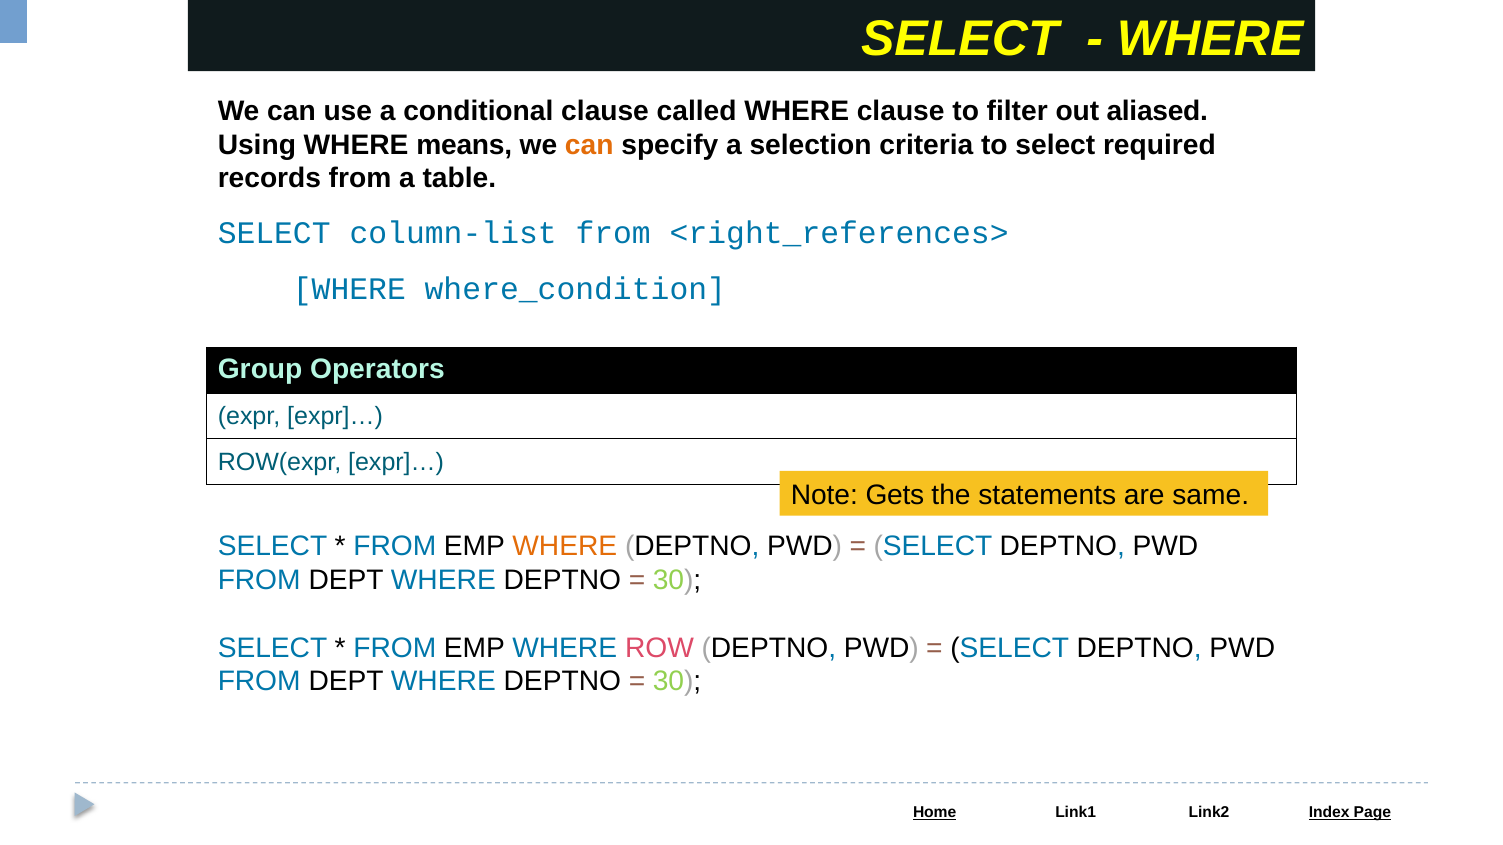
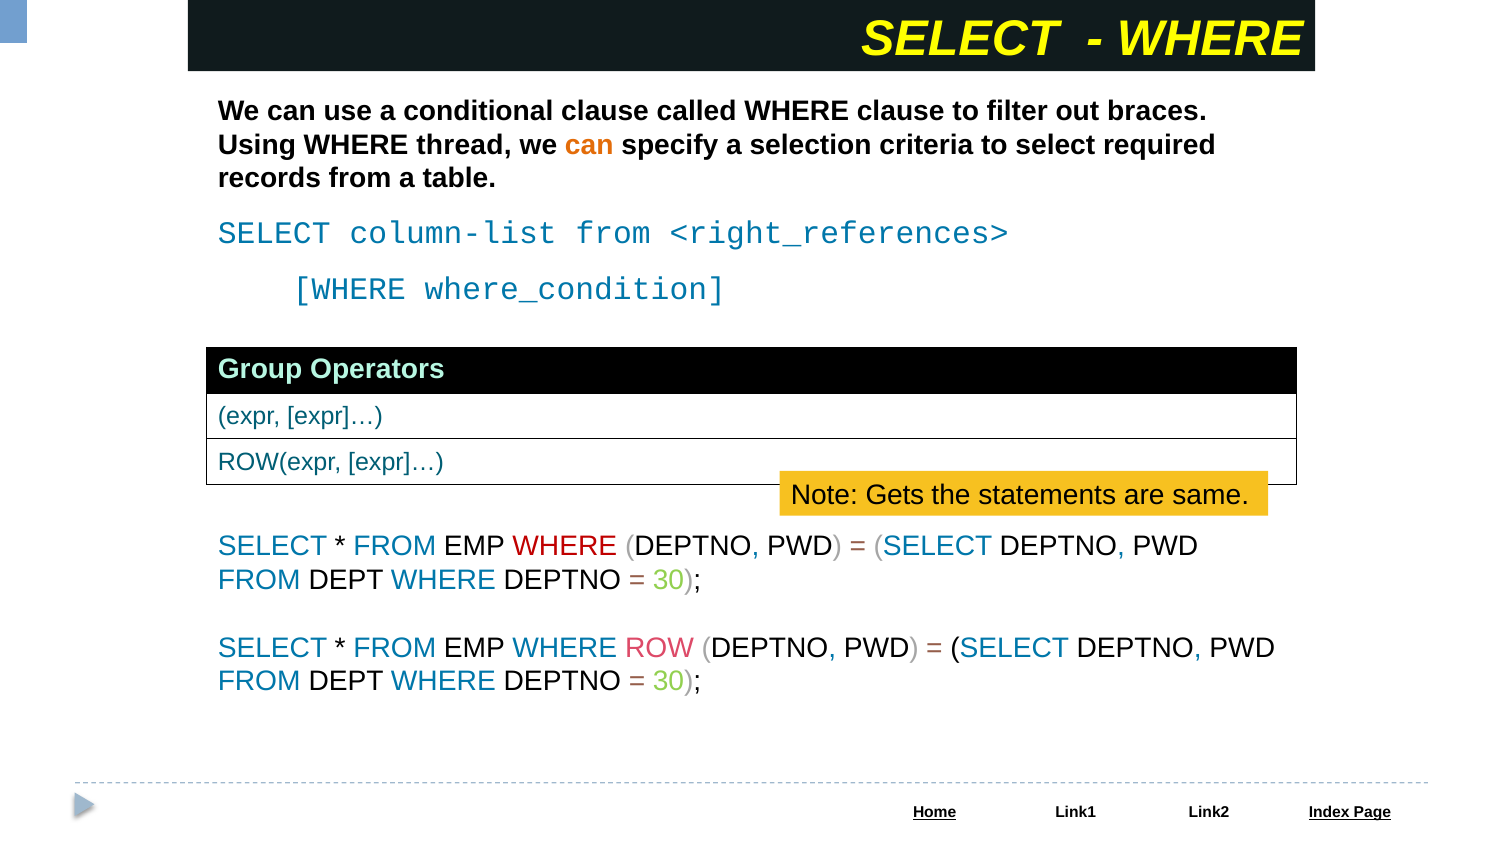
aliased: aliased -> braces
means: means -> thread
WHERE at (565, 547) colour: orange -> red
